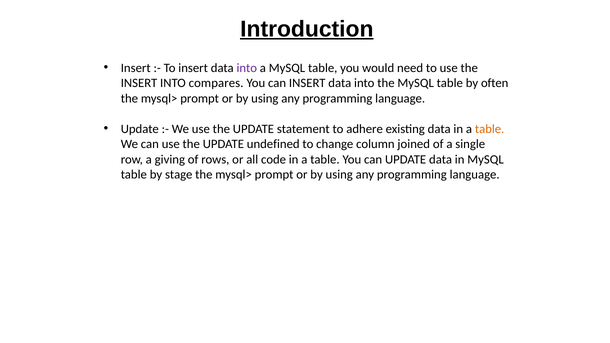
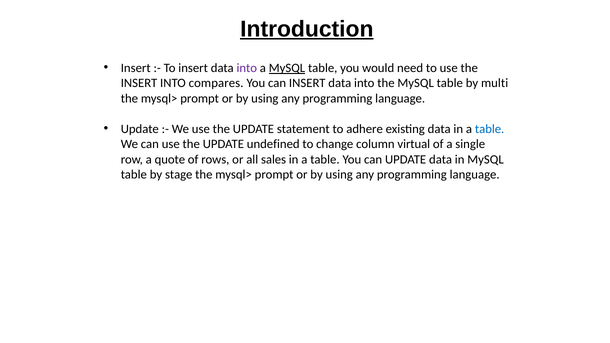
MySQL at (287, 68) underline: none -> present
often: often -> multi
table at (490, 129) colour: orange -> blue
joined: joined -> virtual
giving: giving -> quote
code: code -> sales
